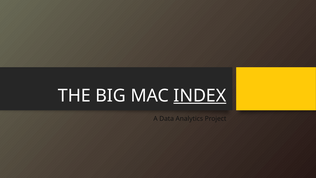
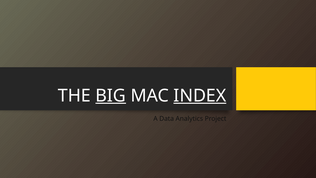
BIG underline: none -> present
